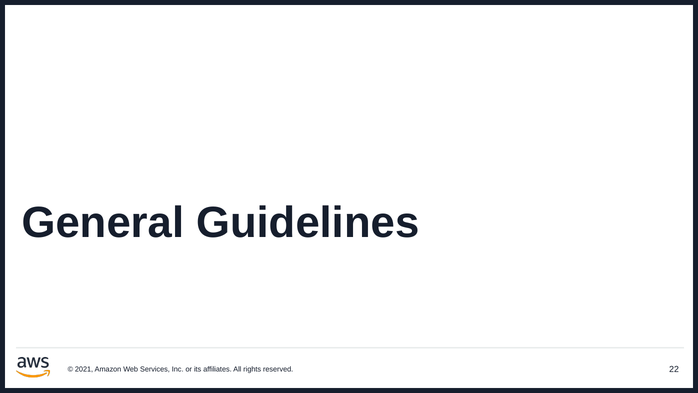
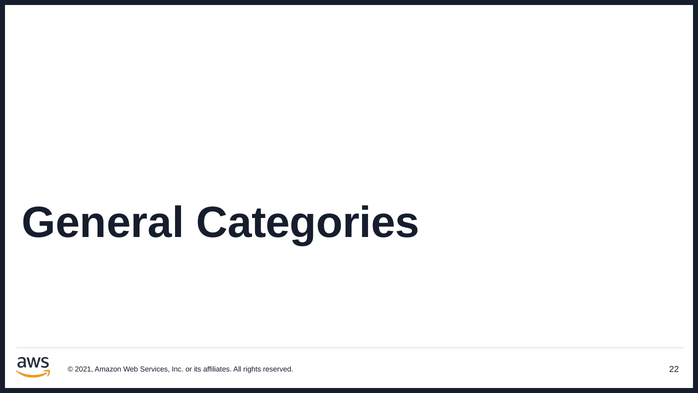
Guidelines: Guidelines -> Categories
